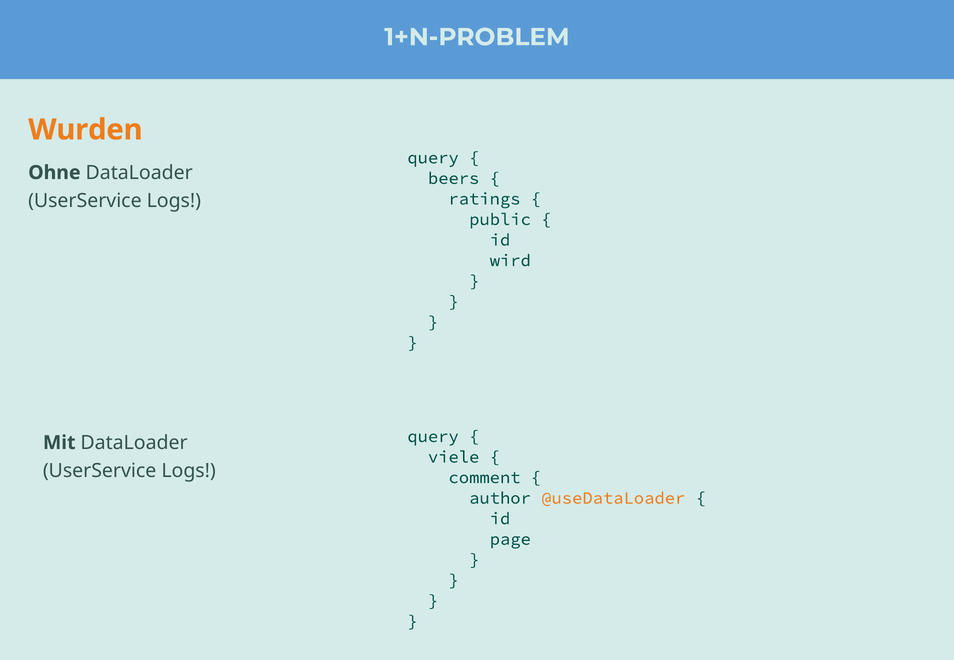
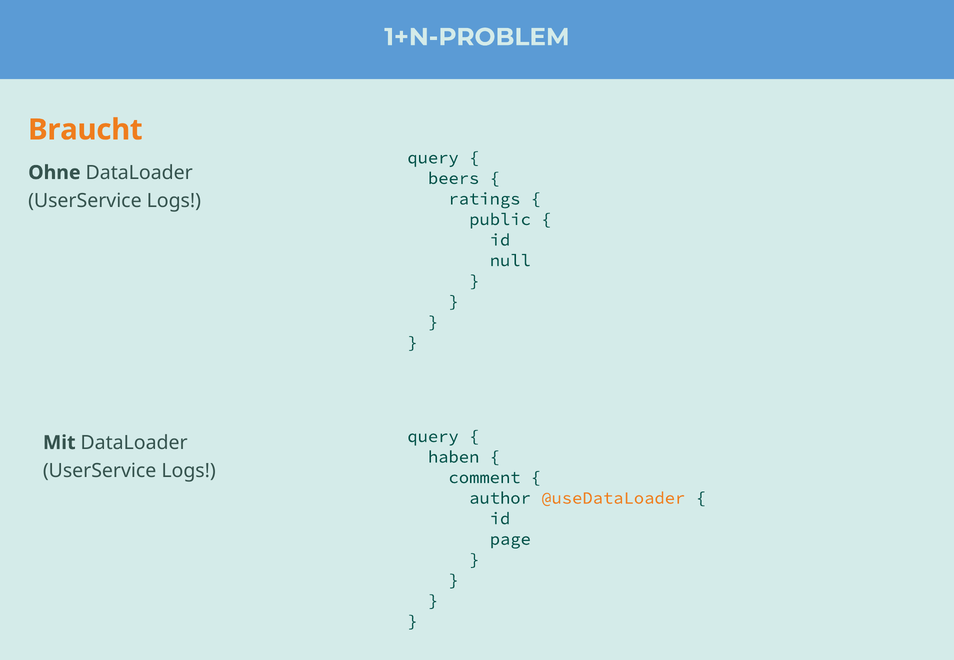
Wurden: Wurden -> Braucht
wird: wird -> null
viele: viele -> haben
